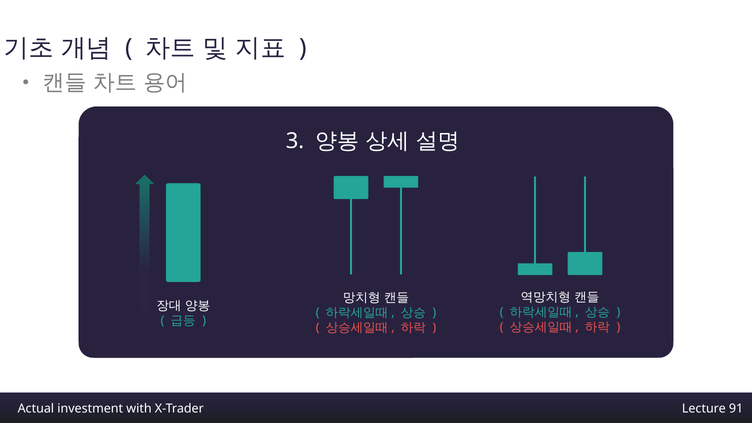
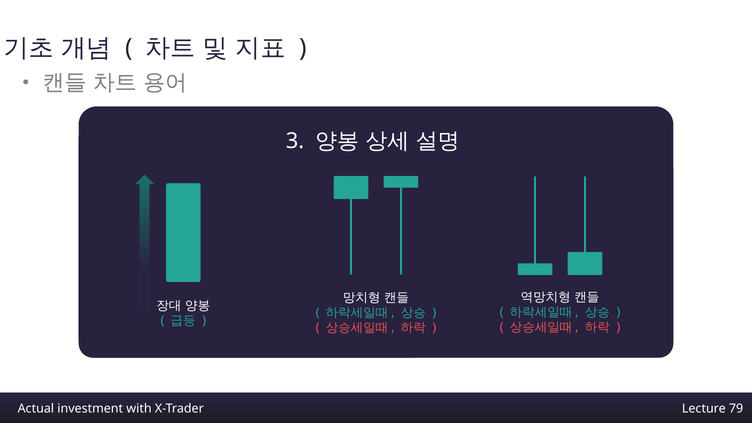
91: 91 -> 79
